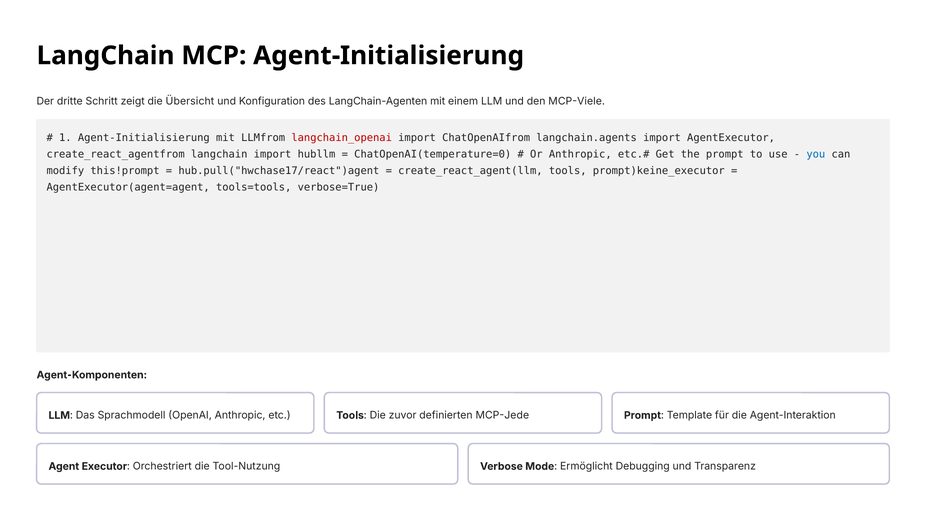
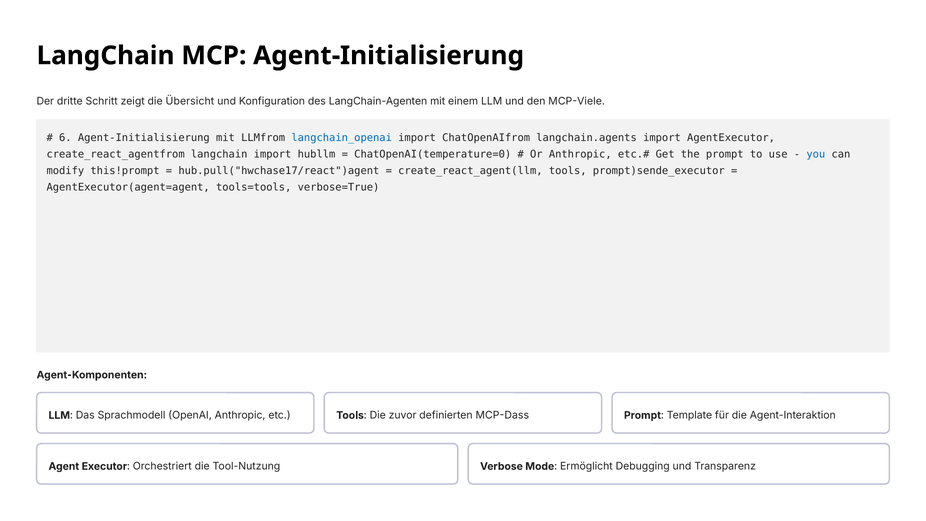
1: 1 -> 6
langchain_openai colour: red -> blue
prompt)keine_executor: prompt)keine_executor -> prompt)sende_executor
MCP-Jede: MCP-Jede -> MCP-Dass
